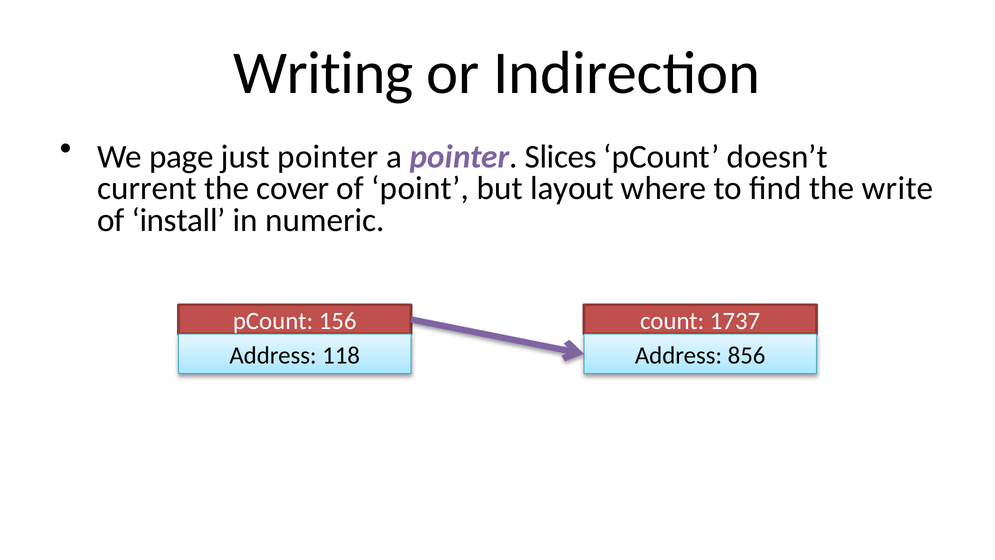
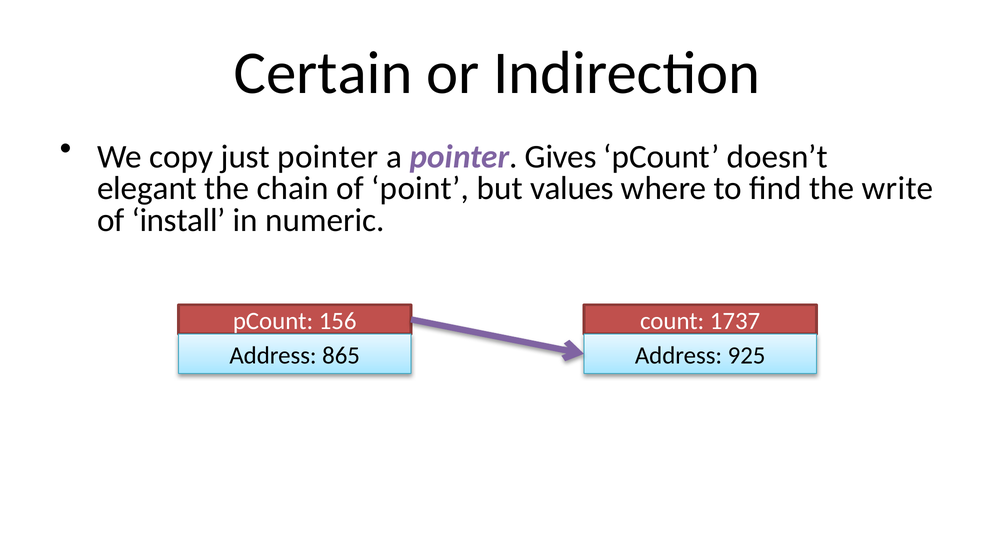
Writing: Writing -> Certain
page: page -> copy
Slices: Slices -> Gives
current: current -> elegant
cover: cover -> chain
layout: layout -> values
856: 856 -> 925
118: 118 -> 865
